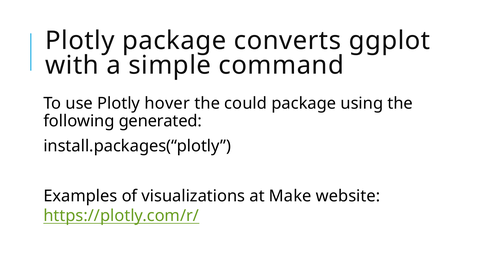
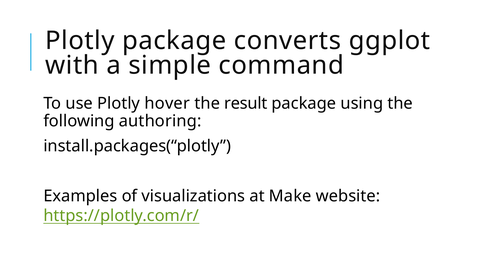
could: could -> result
generated: generated -> authoring
